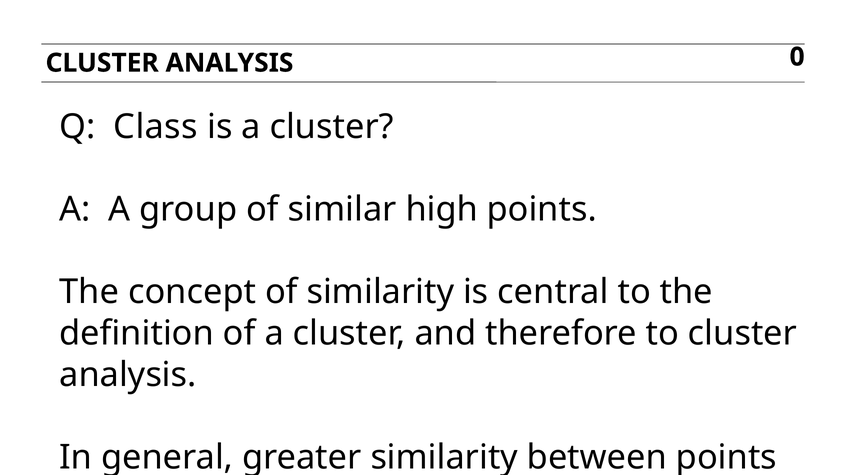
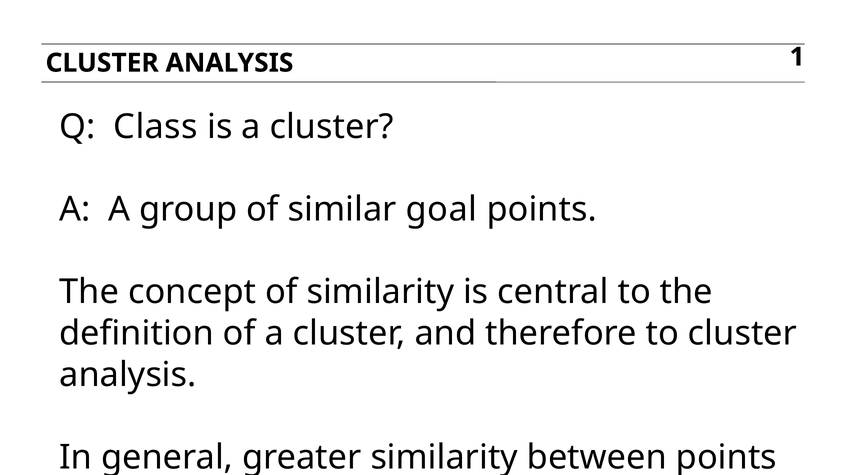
0: 0 -> 1
high: high -> goal
